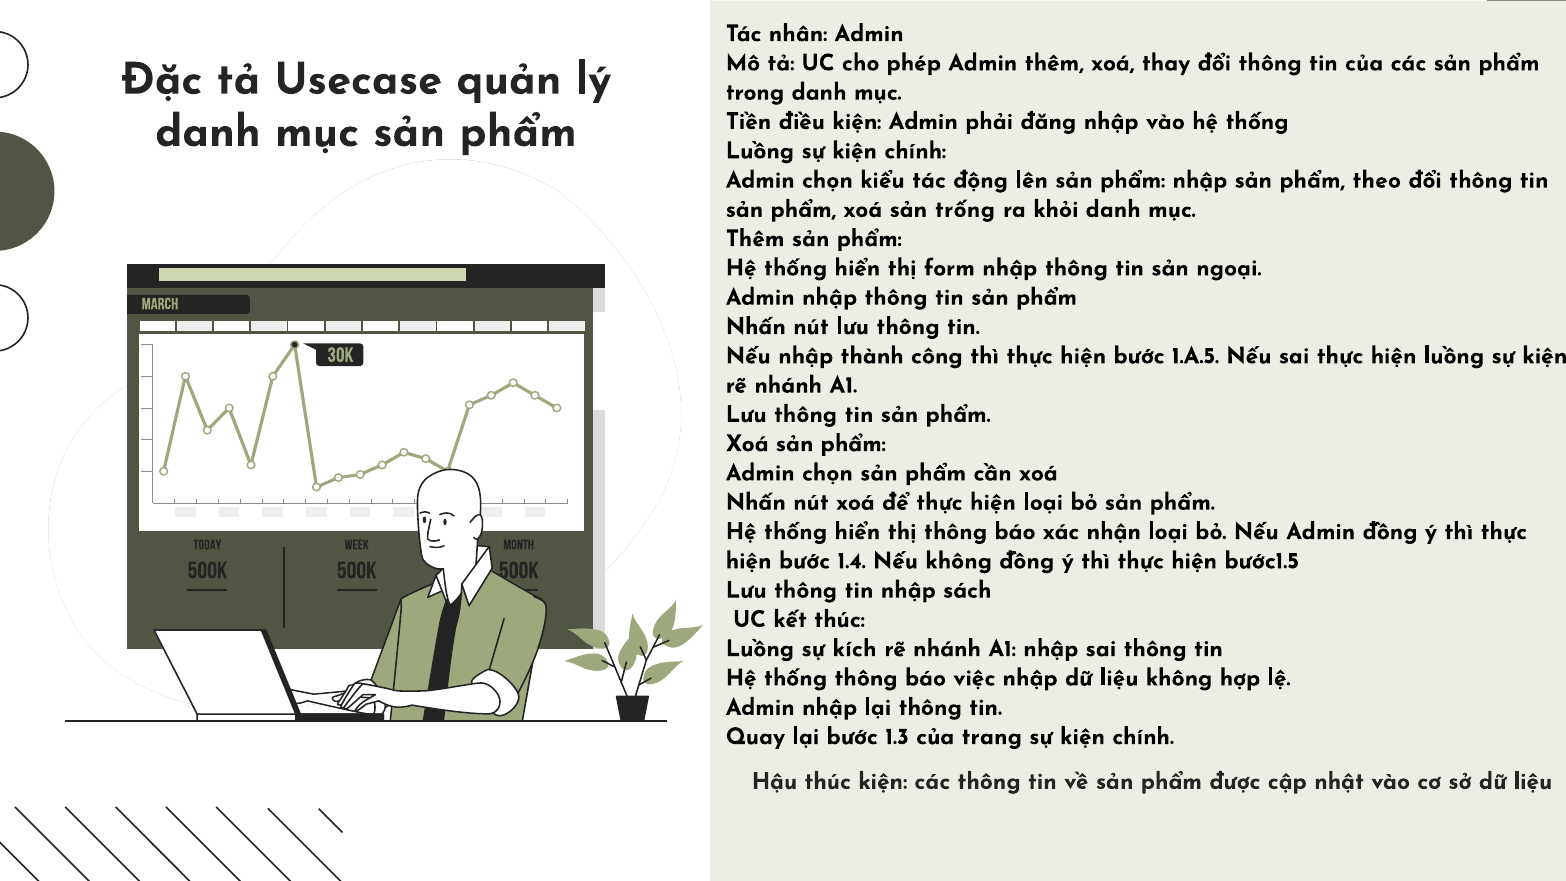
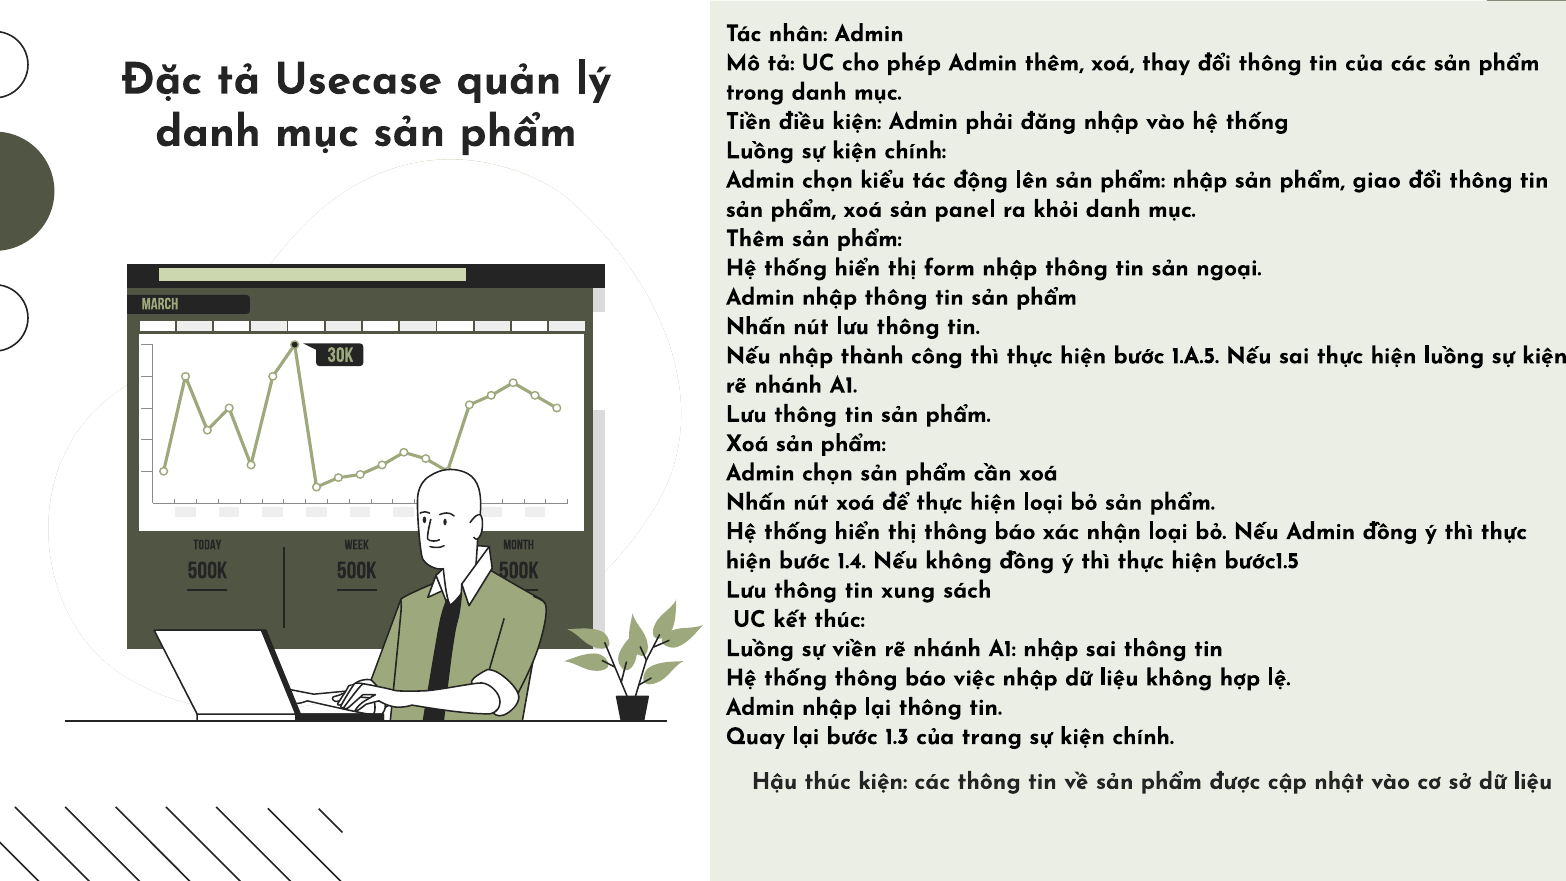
theo: theo -> giao
trống: trống -> panel
tin nhập: nhập -> xung
kích: kích -> viền
